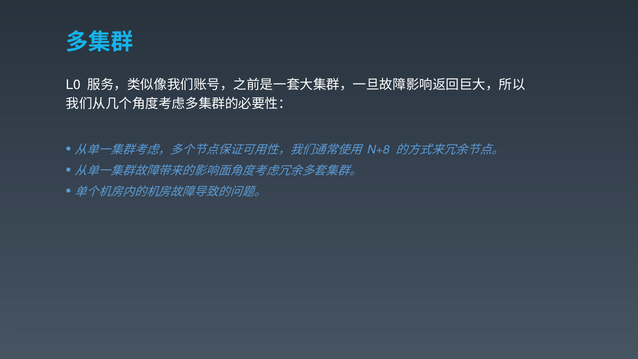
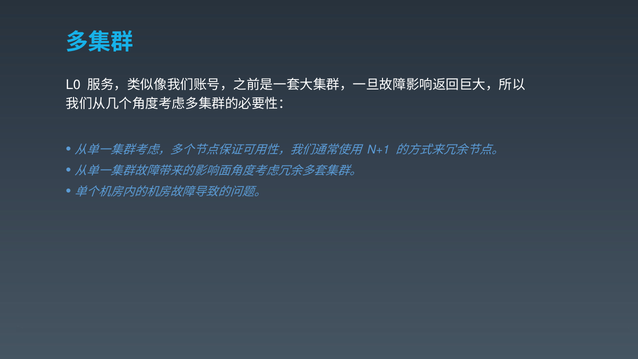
N+8: N+8 -> N+1
